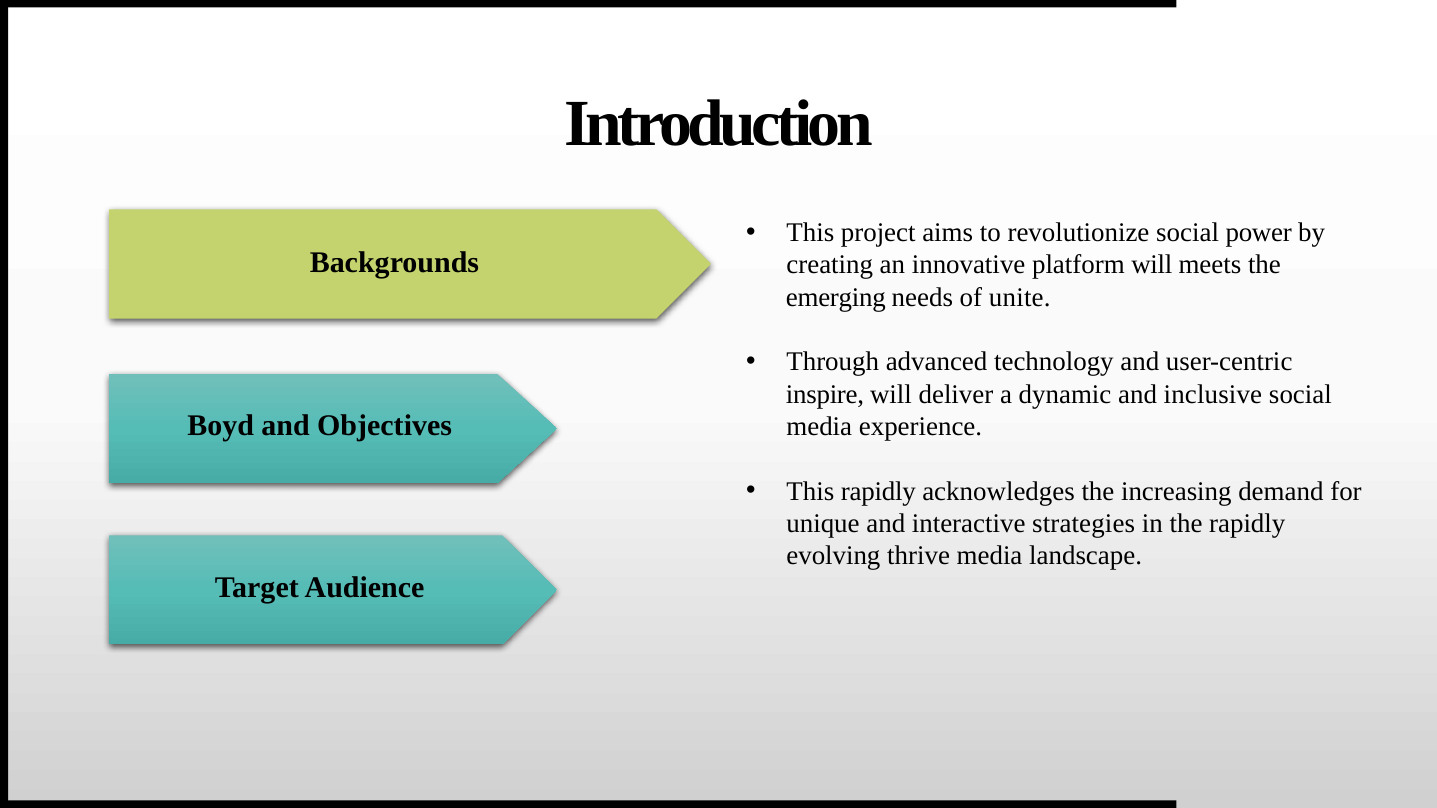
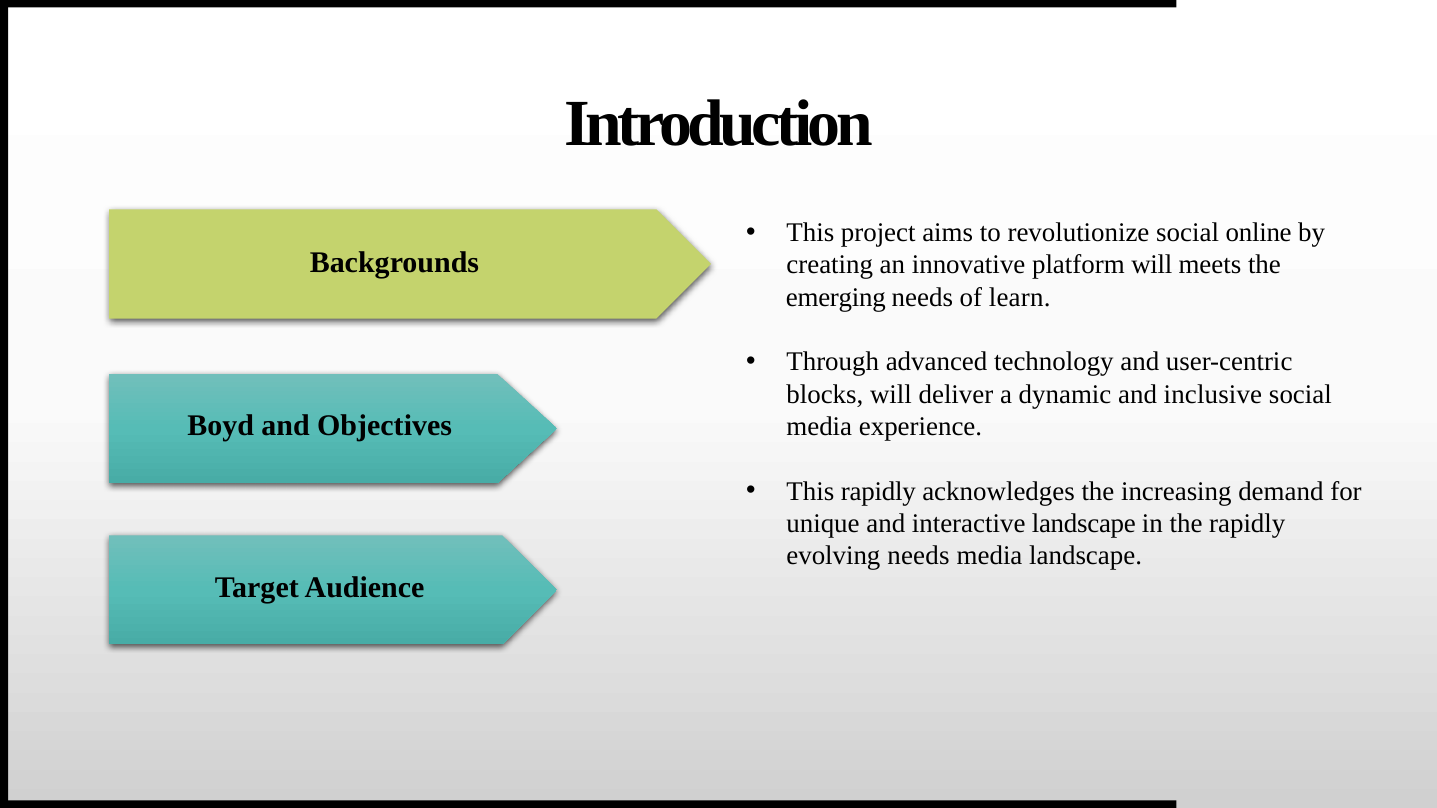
power: power -> online
unite: unite -> learn
inspire: inspire -> blocks
interactive strategies: strategies -> landscape
evolving thrive: thrive -> needs
